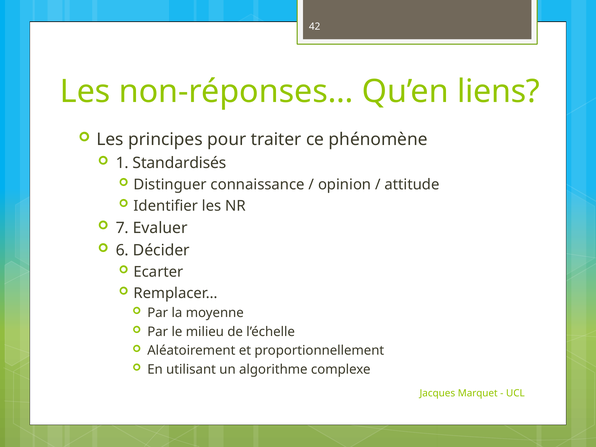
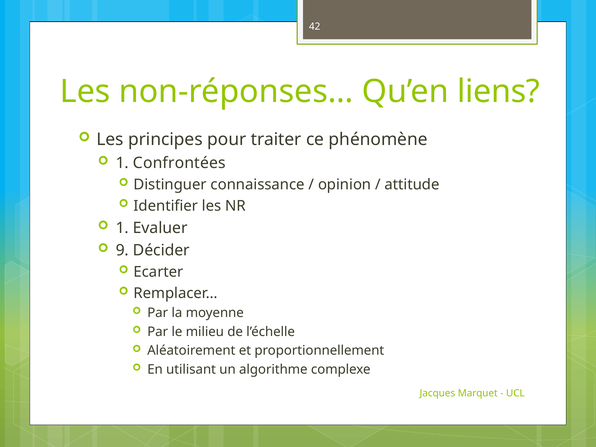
Standardisés: Standardisés -> Confrontées
7 at (122, 228): 7 -> 1
6: 6 -> 9
